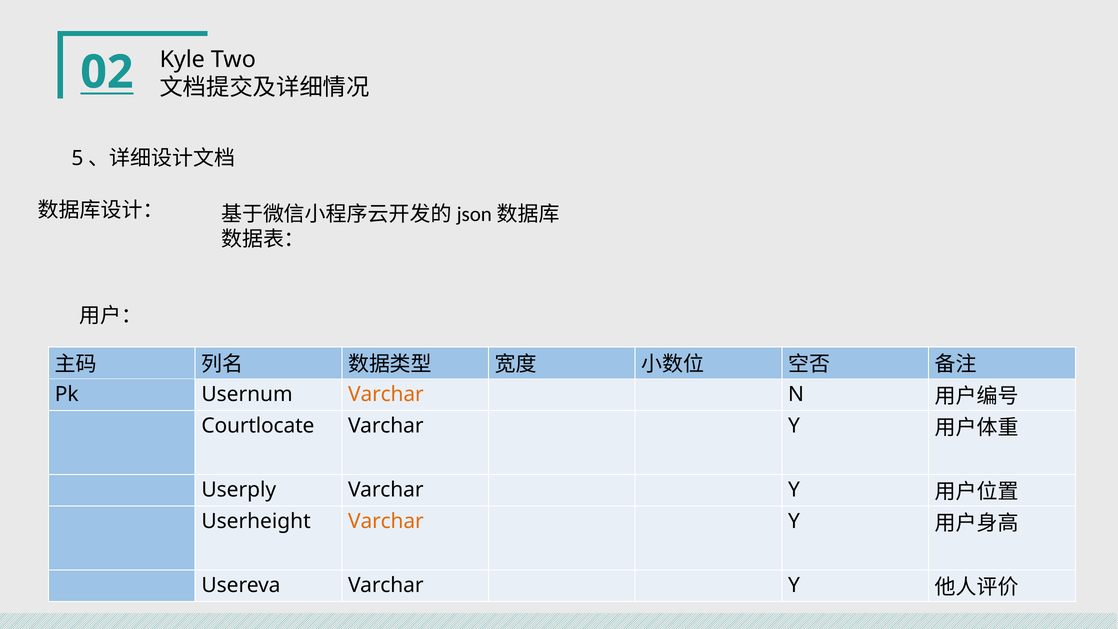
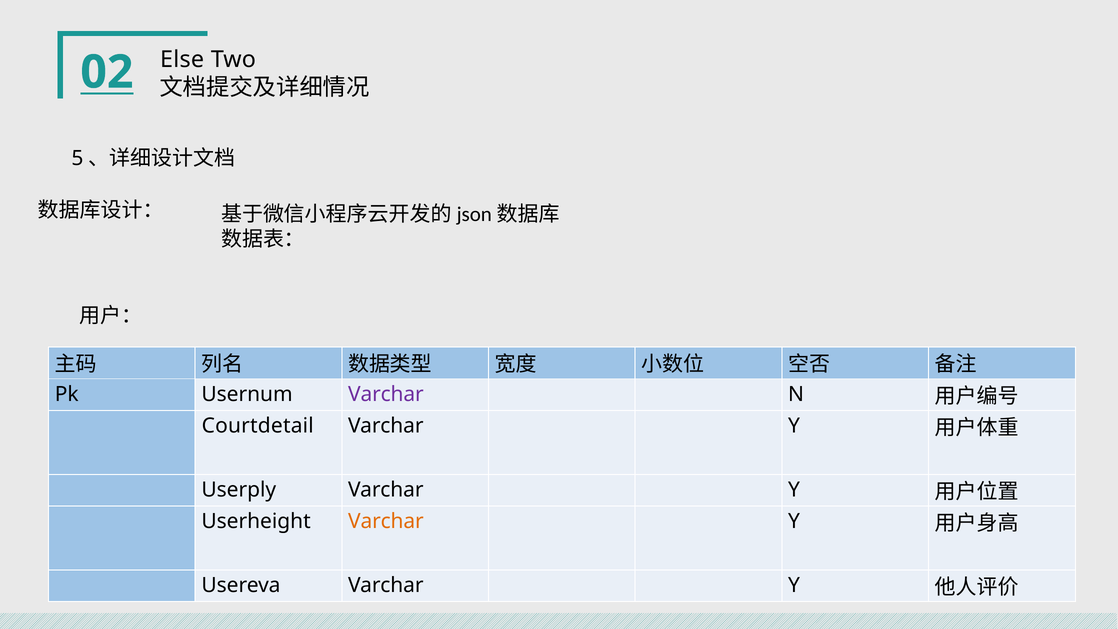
Kyle: Kyle -> Else
Varchar at (386, 394) colour: orange -> purple
Courtlocate: Courtlocate -> Courtdetail
